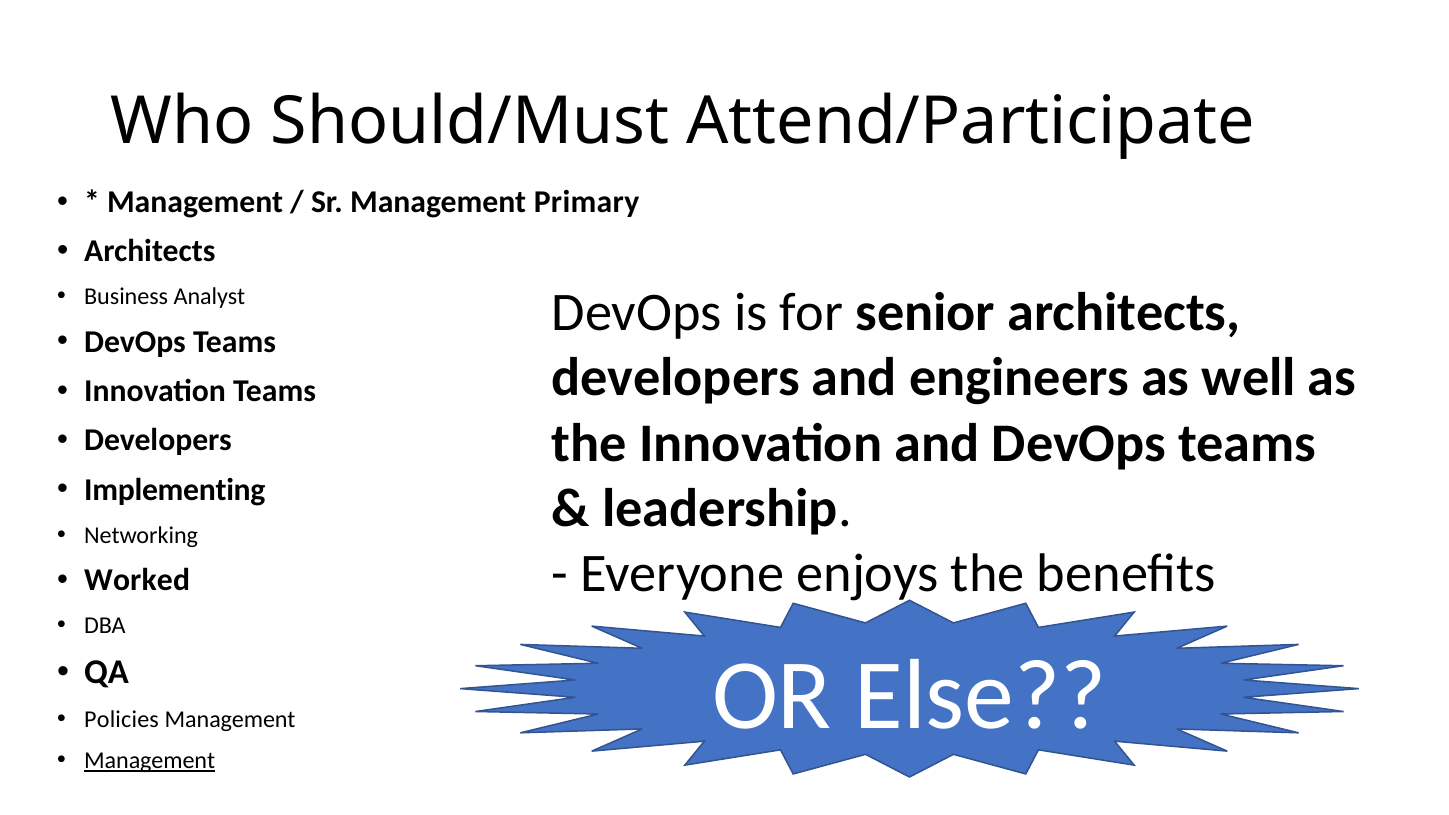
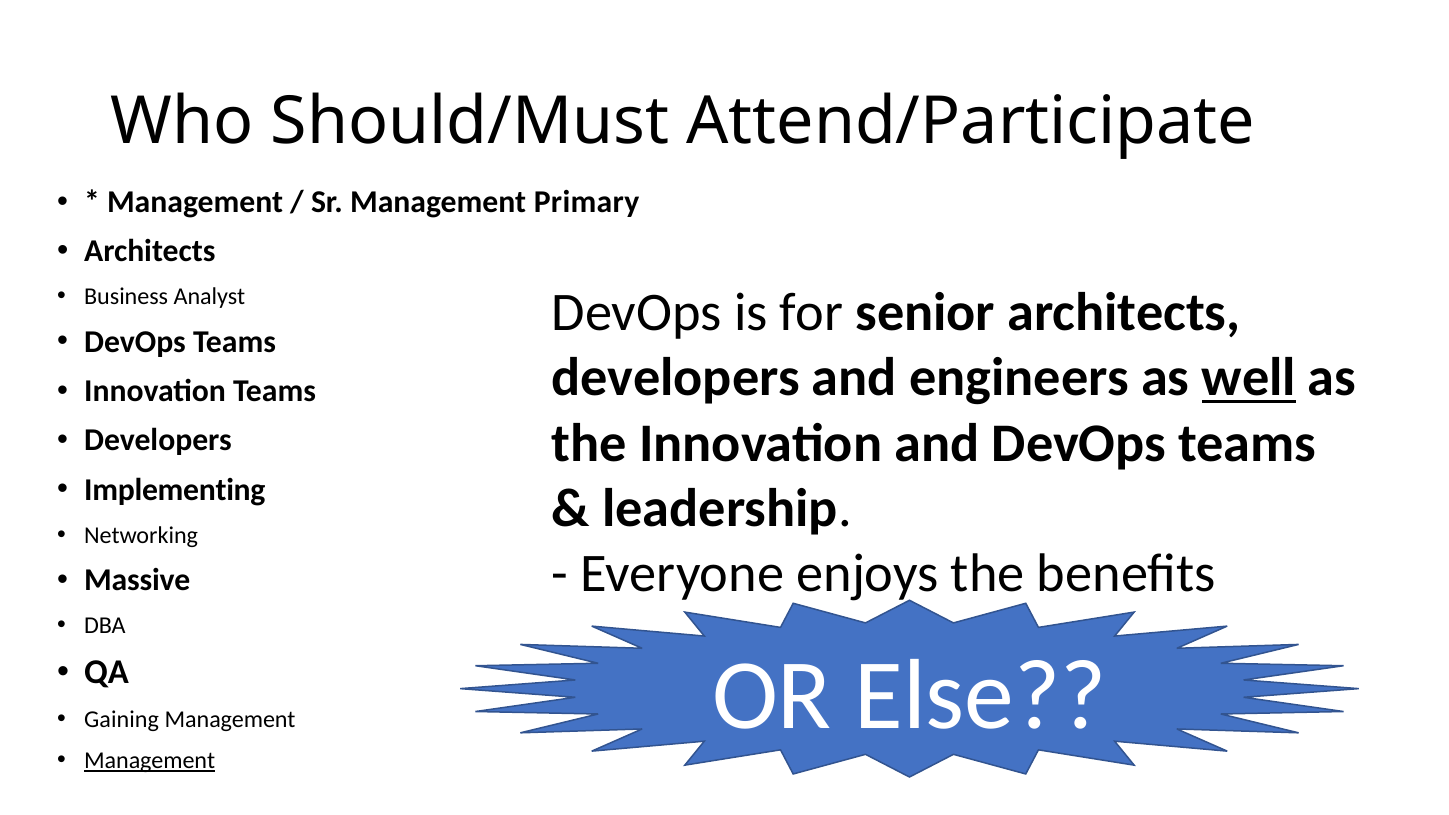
well underline: none -> present
Worked: Worked -> Massive
Policies: Policies -> Gaining
